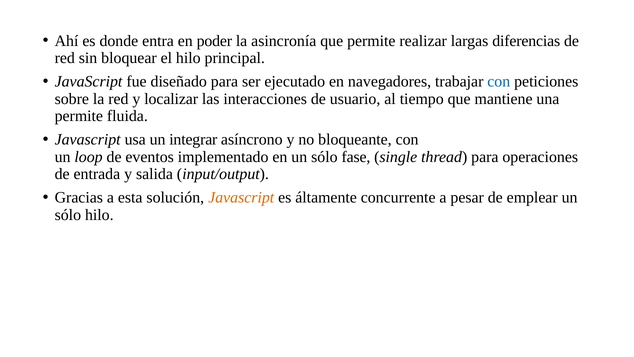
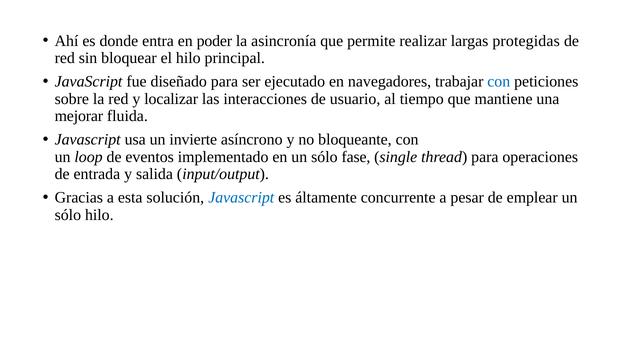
diferencias: diferencias -> protegidas
permite at (79, 116): permite -> mejorar
integrar: integrar -> invierte
Javascript at (241, 198) colour: orange -> blue
